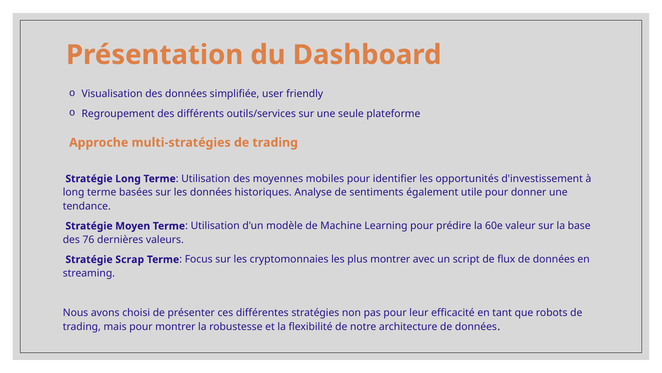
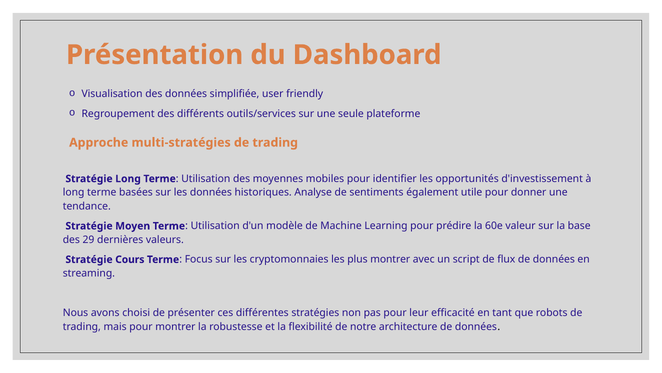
76: 76 -> 29
Scrap: Scrap -> Cours
